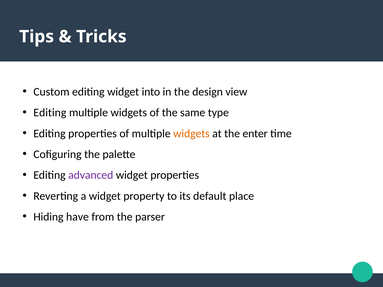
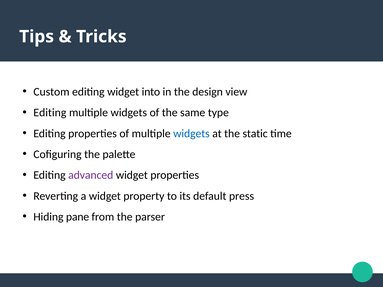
widgets at (191, 134) colour: orange -> blue
enter: enter -> static
place: place -> press
have: have -> pane
